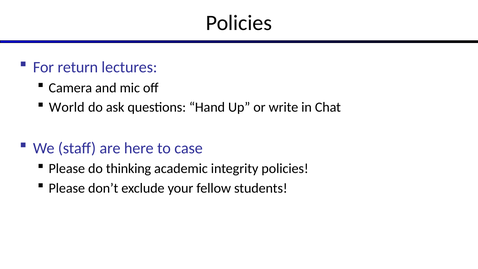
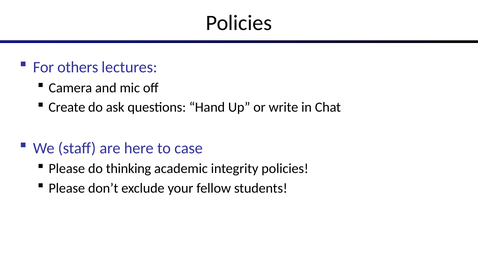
return: return -> others
World: World -> Create
